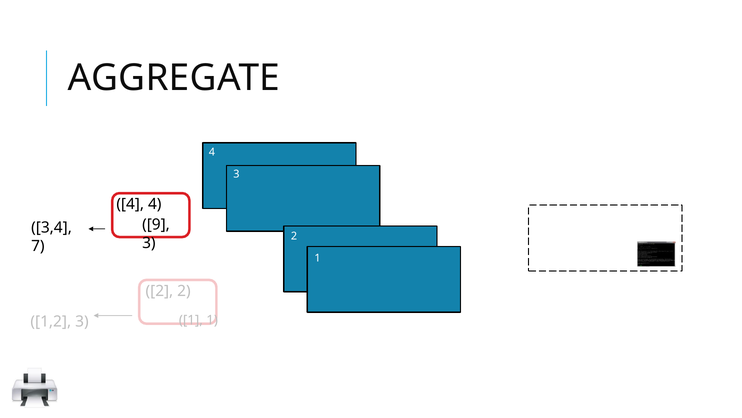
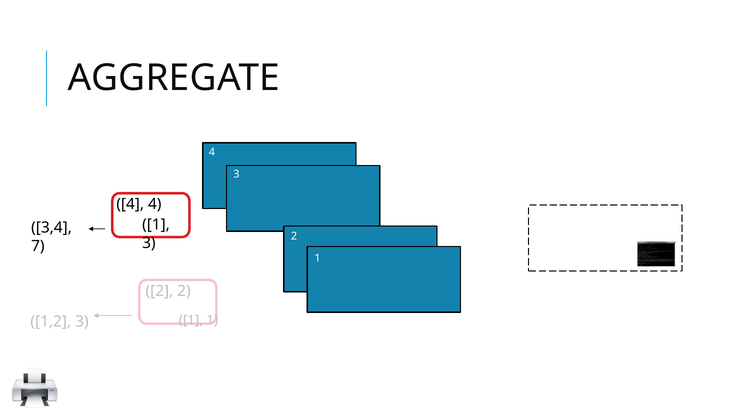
9 at (156, 224): 9 -> 1
